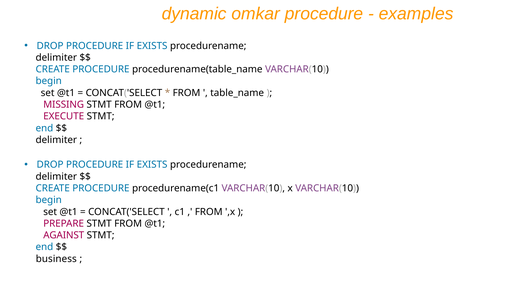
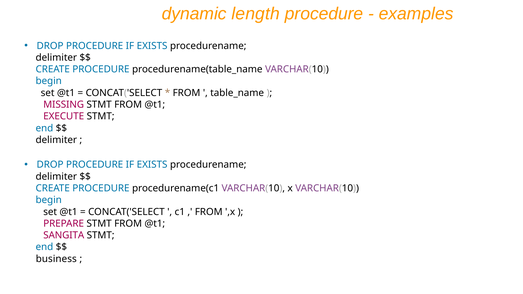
omkar: omkar -> length
AGAINST: AGAINST -> SANGITA
